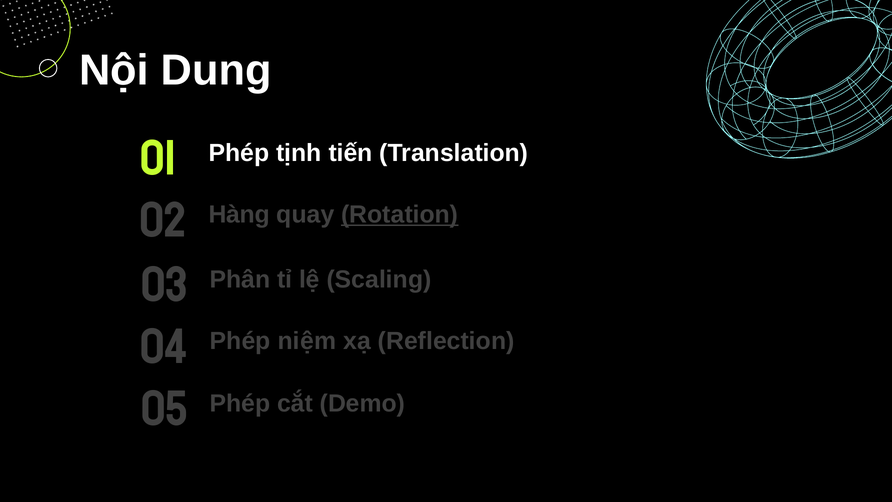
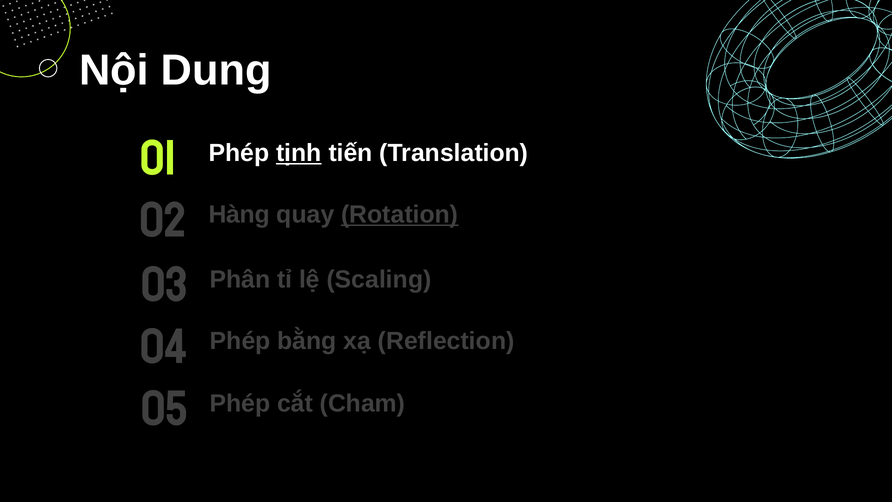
tịnh underline: none -> present
niệm: niệm -> bằng
Demo: Demo -> Cham
